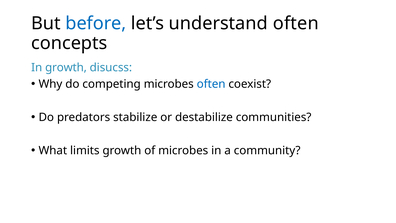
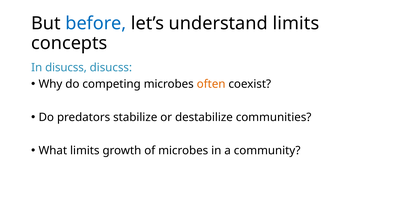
understand often: often -> limits
In growth: growth -> disucss
often at (211, 84) colour: blue -> orange
